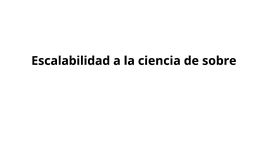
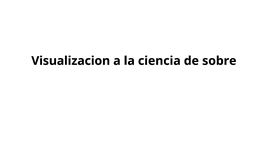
Escalabilidad: Escalabilidad -> Visualizacion
